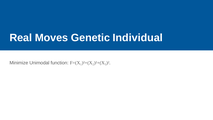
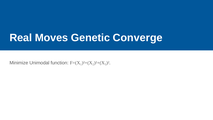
Individual: Individual -> Converge
